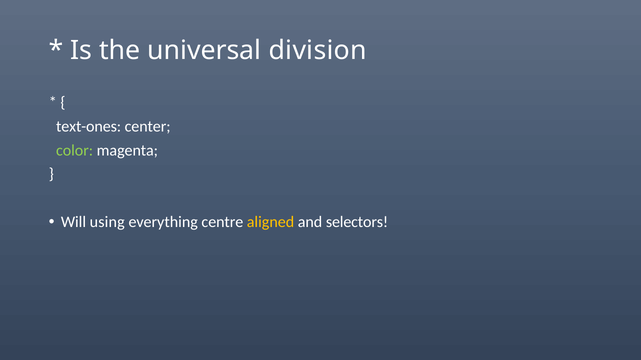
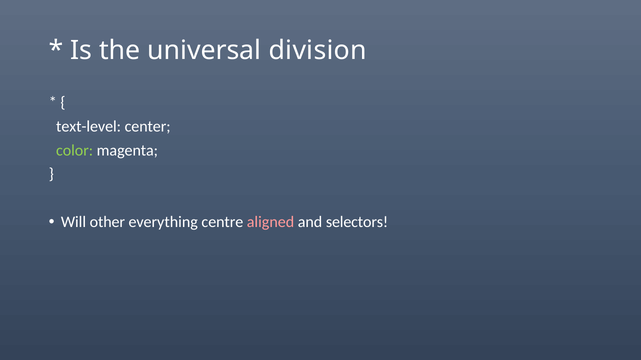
text-ones: text-ones -> text-level
using: using -> other
aligned colour: yellow -> pink
